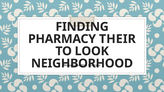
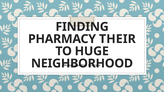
LOOK: LOOK -> HUGE
